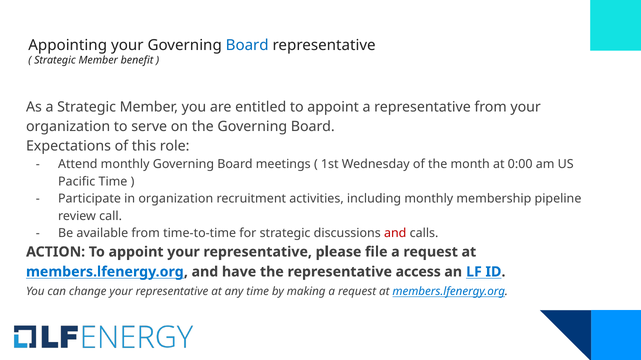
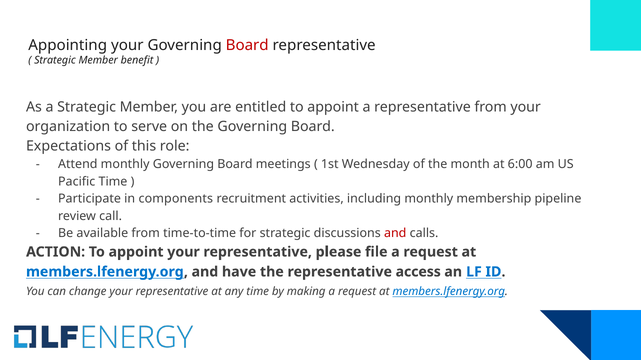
Board at (247, 45) colour: blue -> red
0:00: 0:00 -> 6:00
in organization: organization -> components
